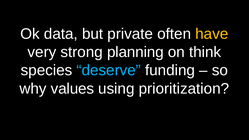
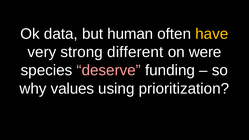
private: private -> human
planning: planning -> different
think: think -> were
deserve colour: light blue -> pink
